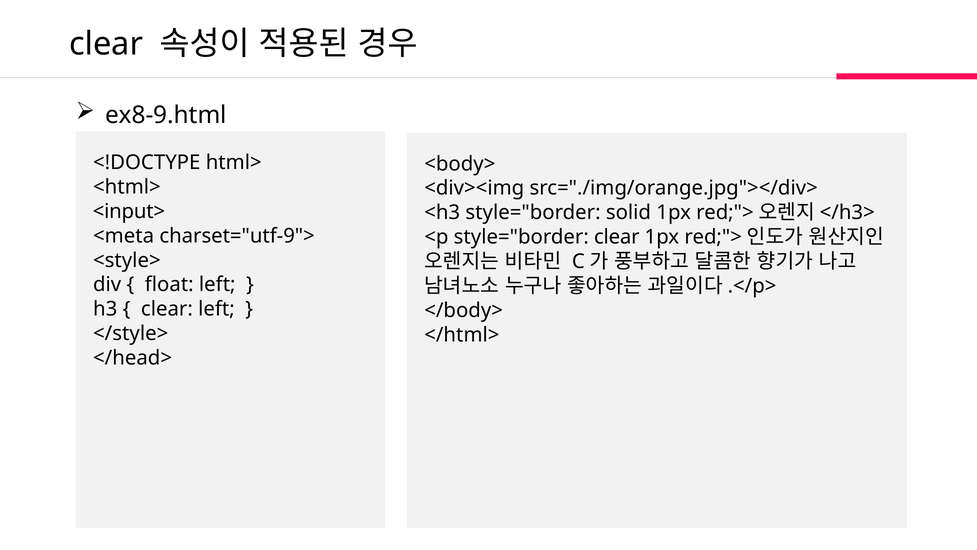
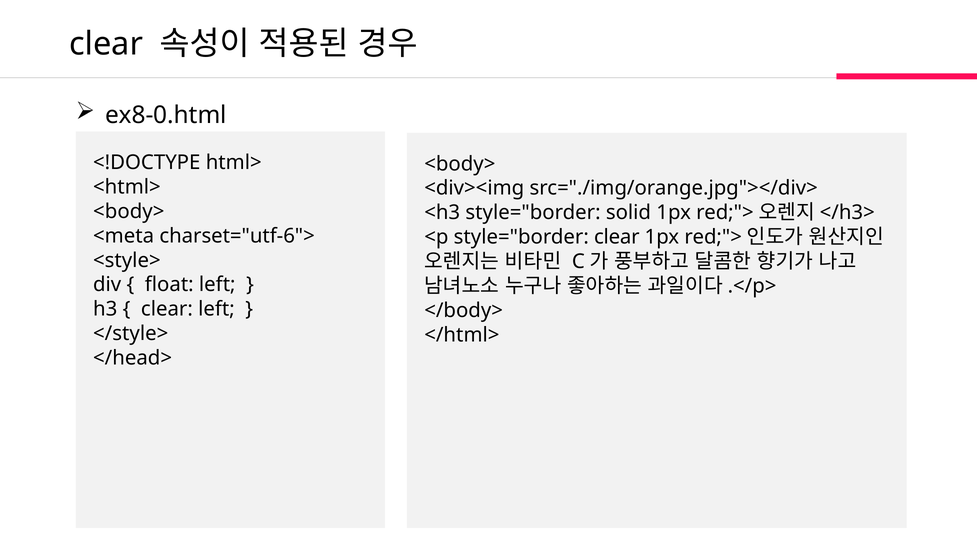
ex8-9.html: ex8-9.html -> ex8-0.html
<input> at (129, 211): <input> -> <body>
charset="utf-9">: charset="utf-9"> -> charset="utf-6">
